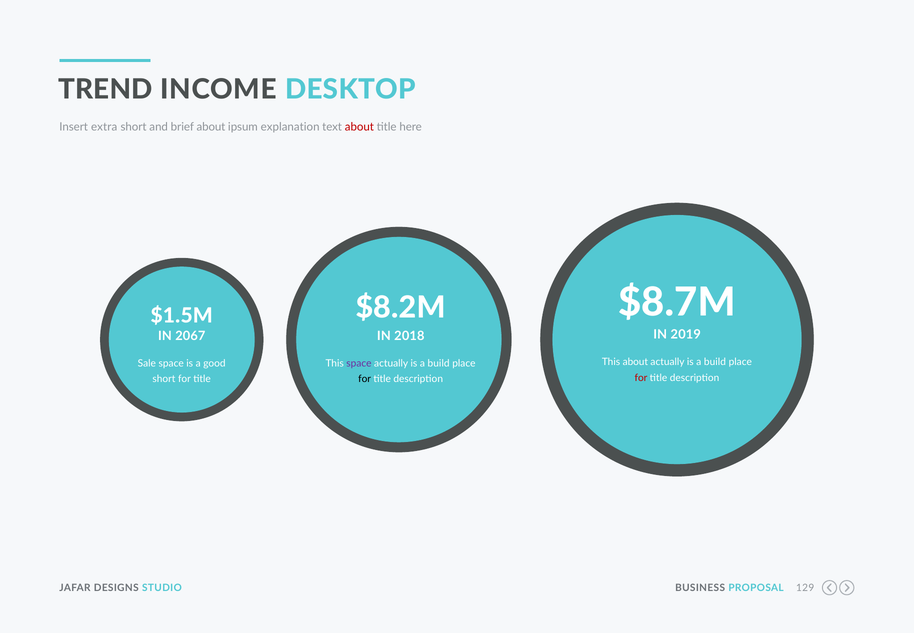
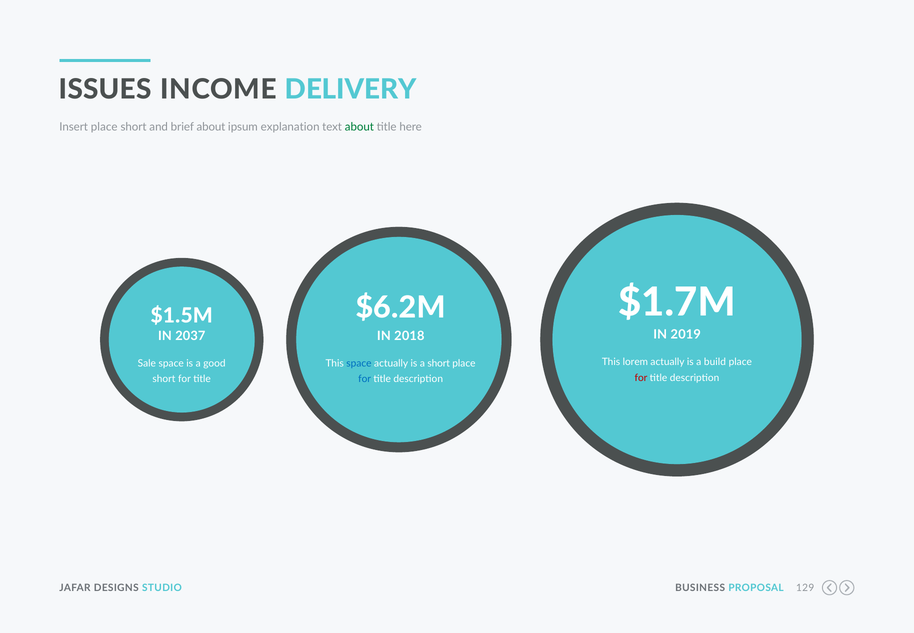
TREND: TREND -> ISSUES
DESKTOP: DESKTOP -> DELIVERY
Insert extra: extra -> place
about at (359, 127) colour: red -> green
$8.7M: $8.7M -> $1.7M
$8.2M: $8.2M -> $6.2M
2067: 2067 -> 2037
This about: about -> lorem
space at (359, 363) colour: purple -> blue
build at (439, 363): build -> short
for at (365, 379) colour: black -> blue
